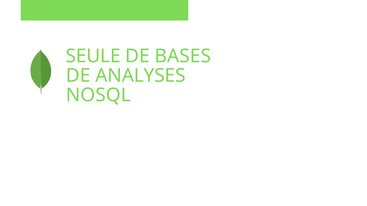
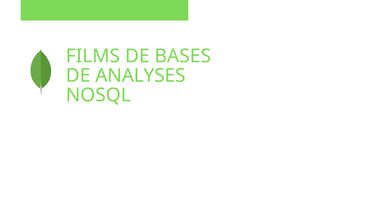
SEULE: SEULE -> FILMS
